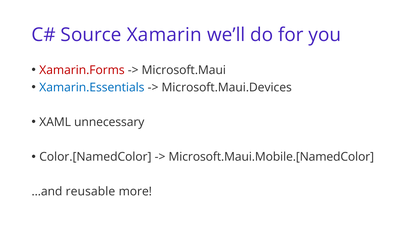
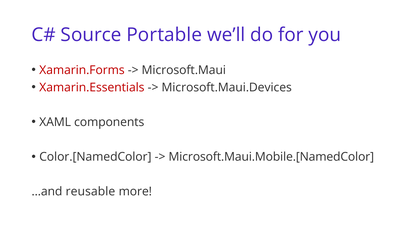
Xamarin: Xamarin -> Portable
Xamarin.Essentials colour: blue -> red
unnecessary: unnecessary -> components
